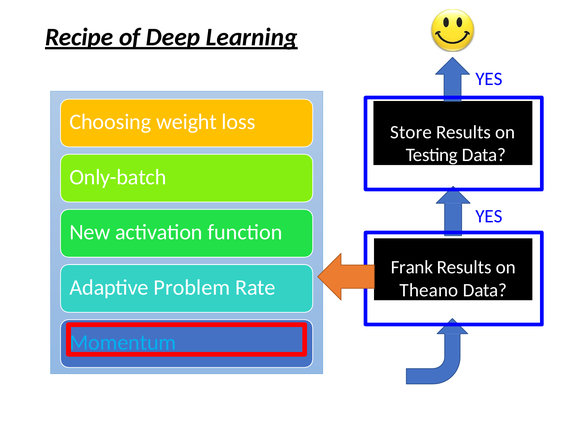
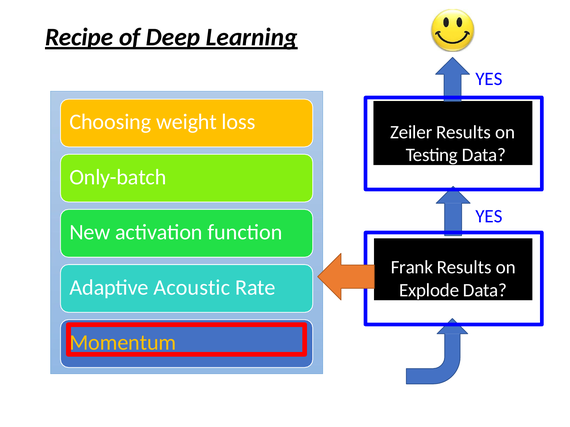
Store: Store -> Zeiler
Problem: Problem -> Acoustic
Theano: Theano -> Explode
Momentum colour: light blue -> yellow
